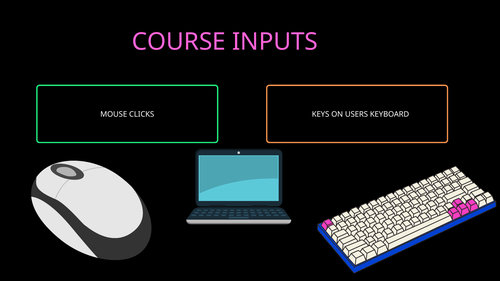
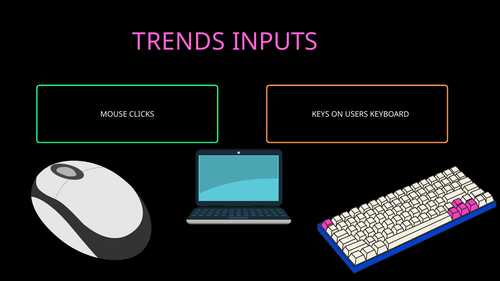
COURSE: COURSE -> TRENDS
